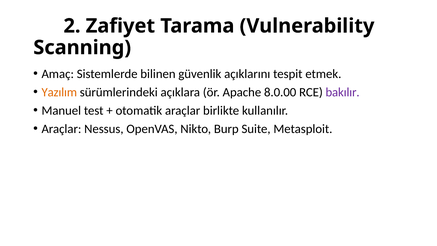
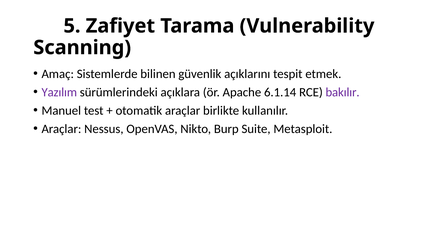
2: 2 -> 5
Yazılım colour: orange -> purple
8.0.00: 8.0.00 -> 6.1.14
